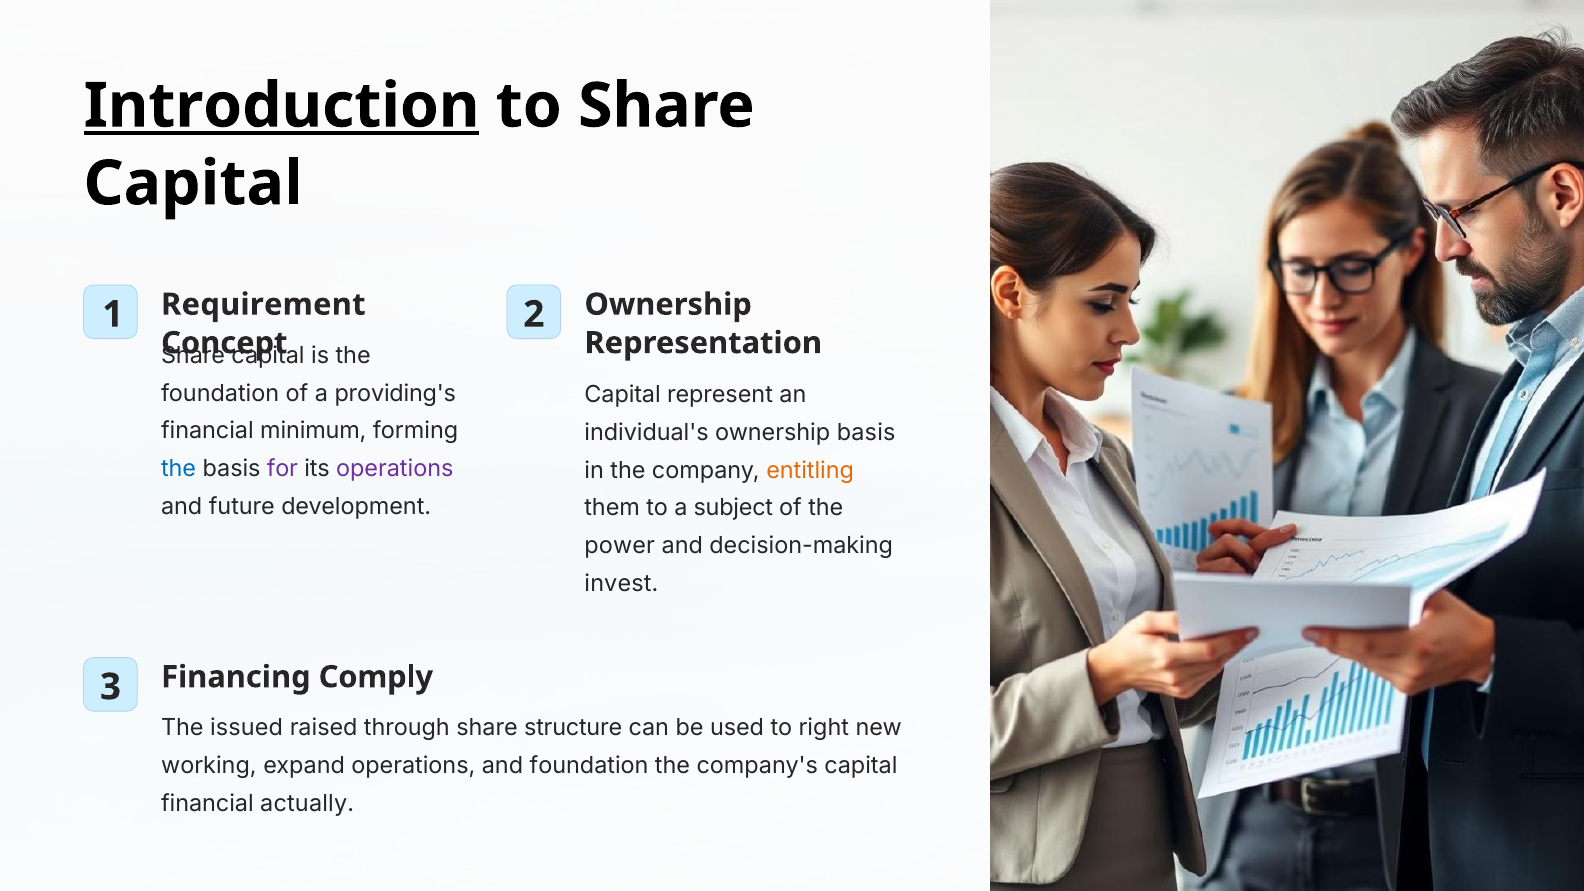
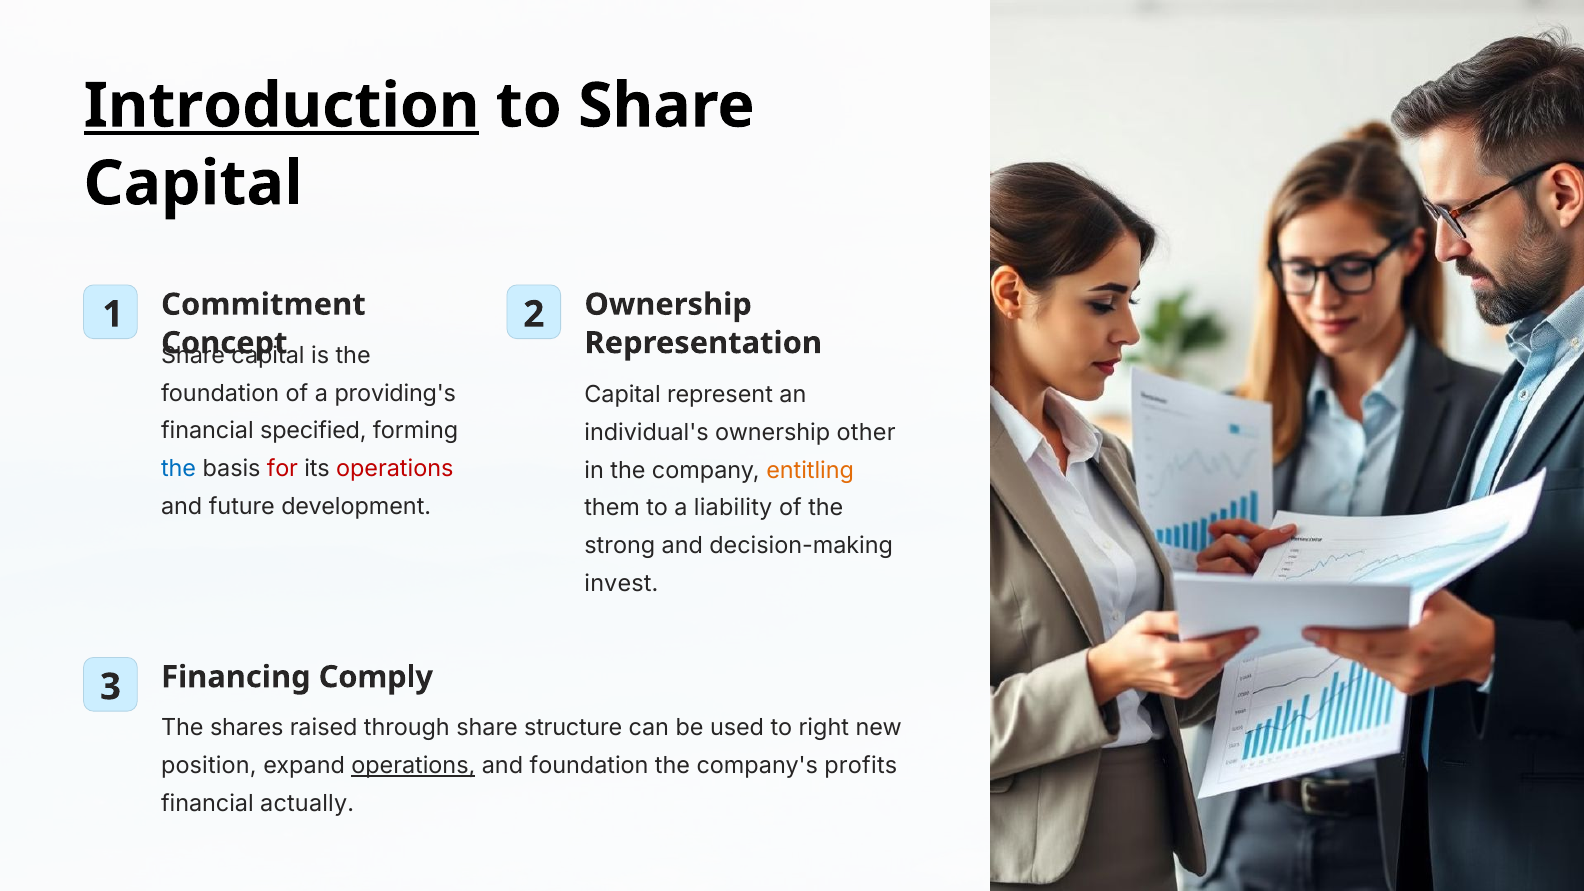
Requirement: Requirement -> Commitment
minimum: minimum -> specified
ownership basis: basis -> other
for colour: purple -> red
operations at (395, 469) colour: purple -> red
subject: subject -> liability
power: power -> strong
issued: issued -> shares
working: working -> position
operations at (413, 766) underline: none -> present
company's capital: capital -> profits
